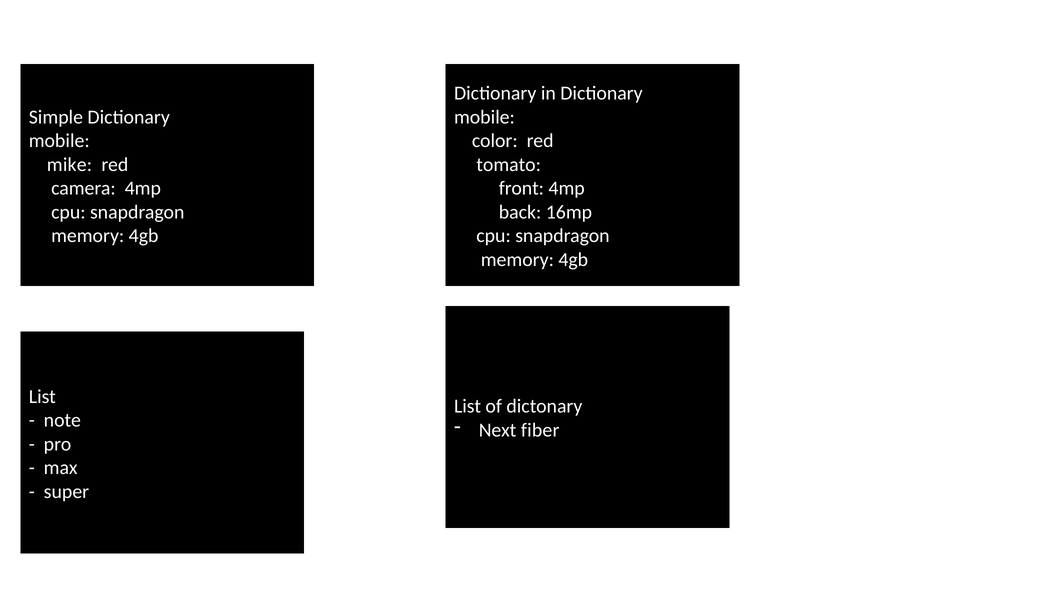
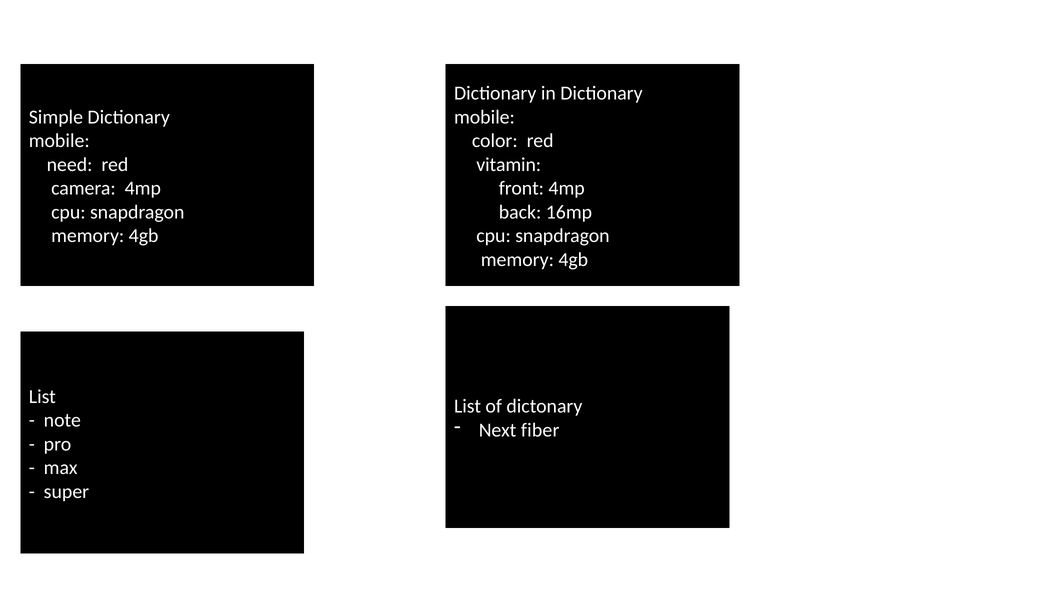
mike: mike -> need
tomato: tomato -> vitamin
